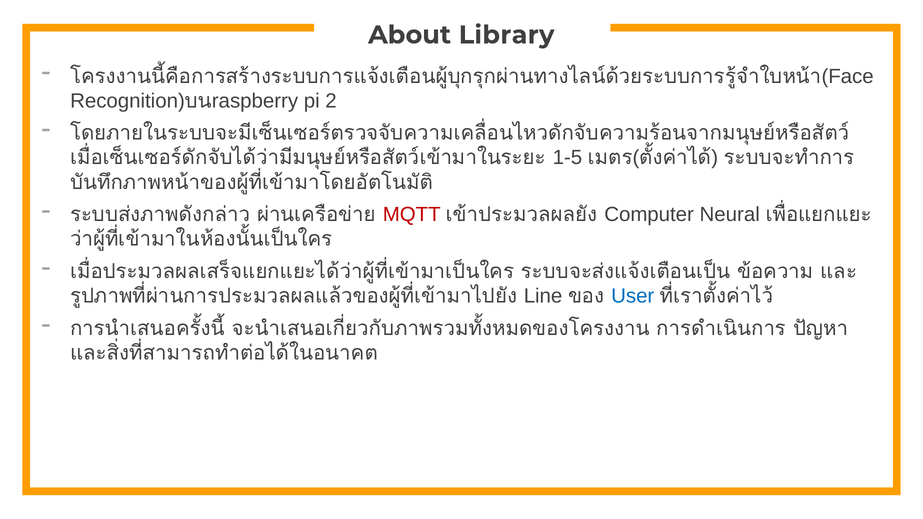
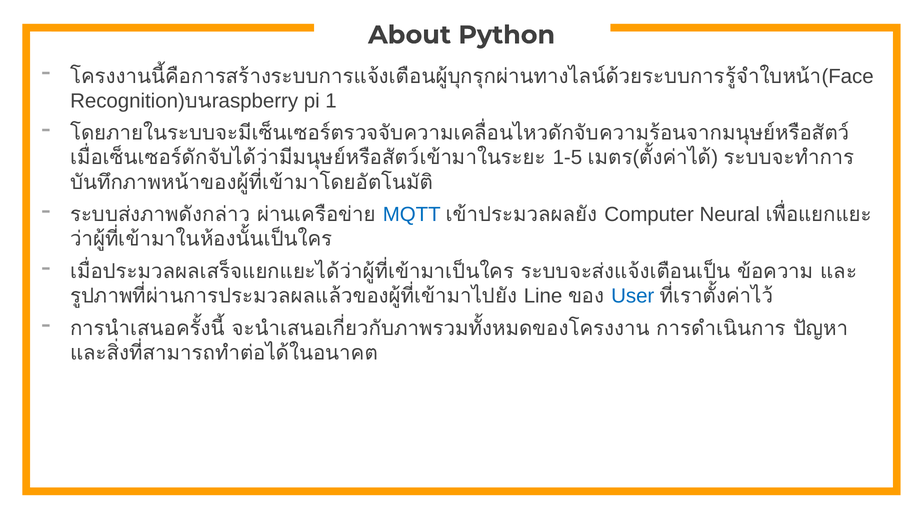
Library: Library -> Python
2: 2 -> 1
MQTT colour: red -> blue
